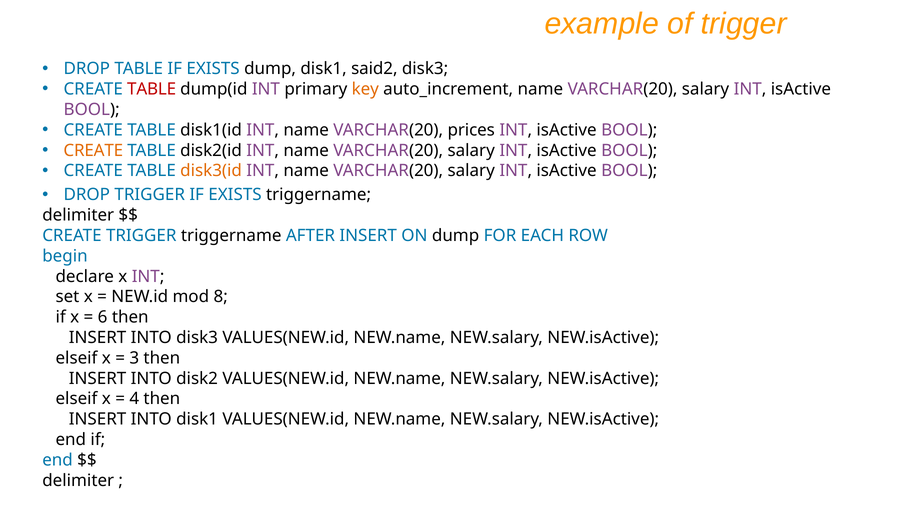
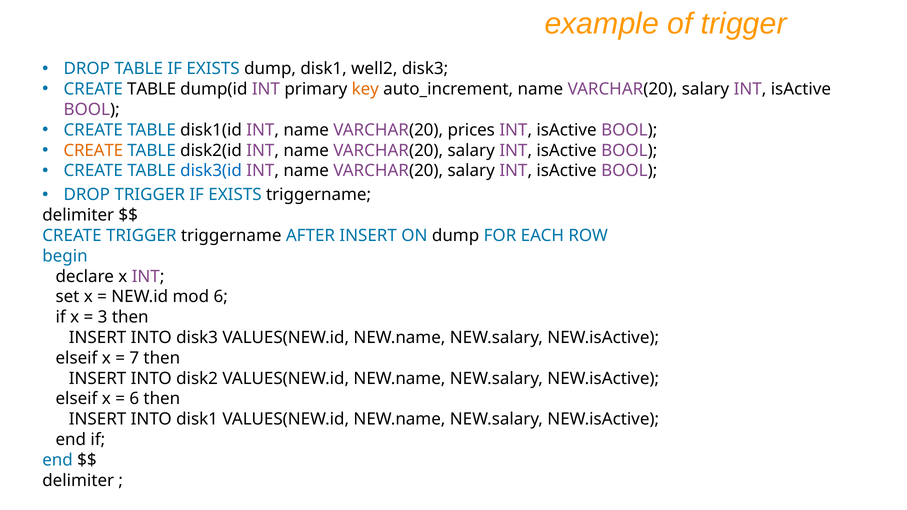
said2: said2 -> well2
TABLE at (152, 89) colour: red -> black
disk3(id colour: orange -> blue
mod 8: 8 -> 6
6: 6 -> 3
3: 3 -> 7
4 at (134, 399): 4 -> 6
